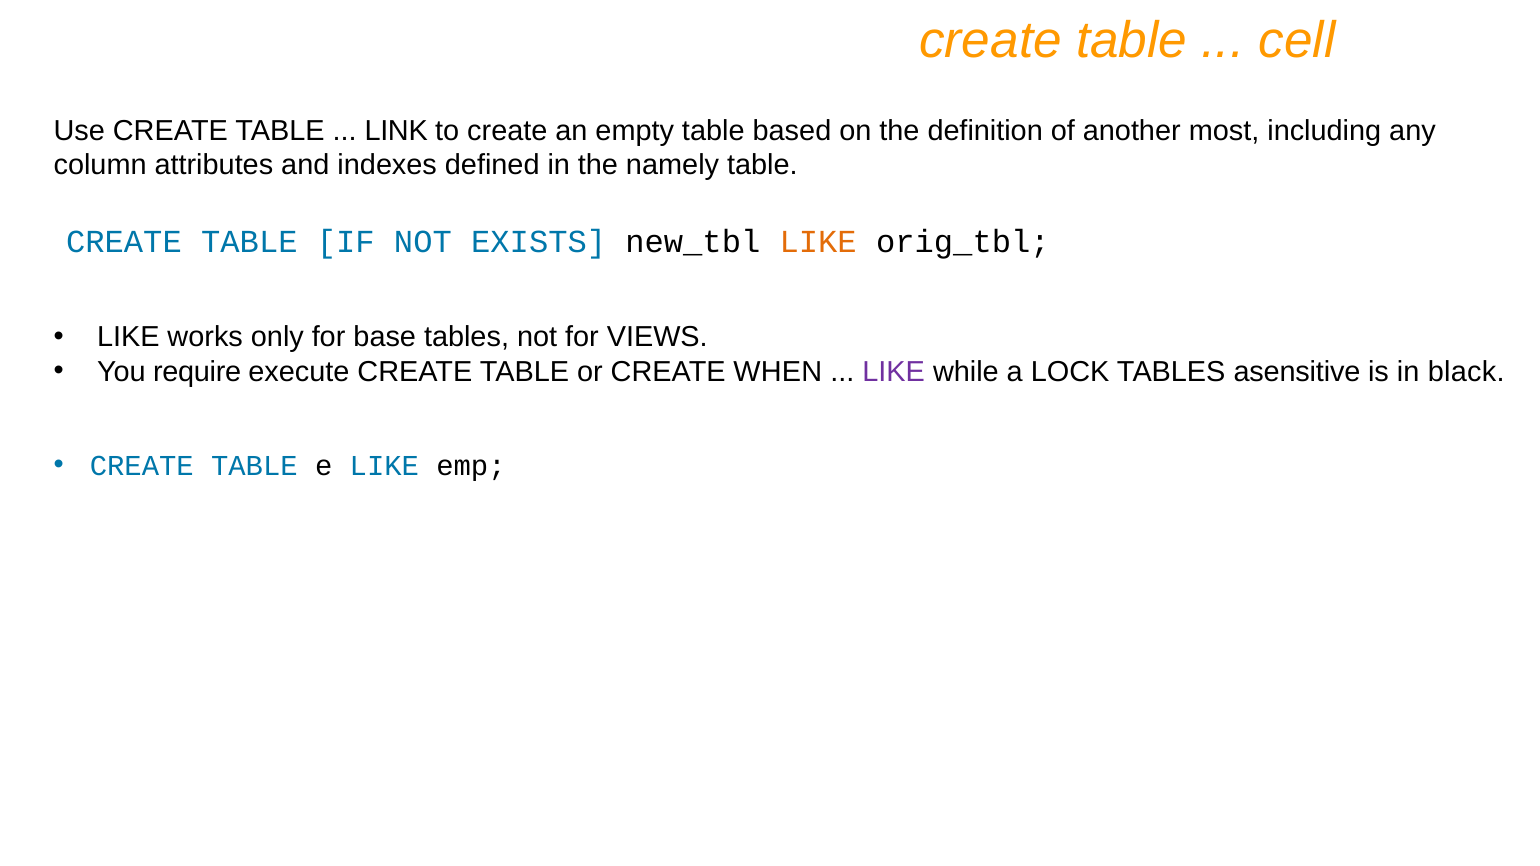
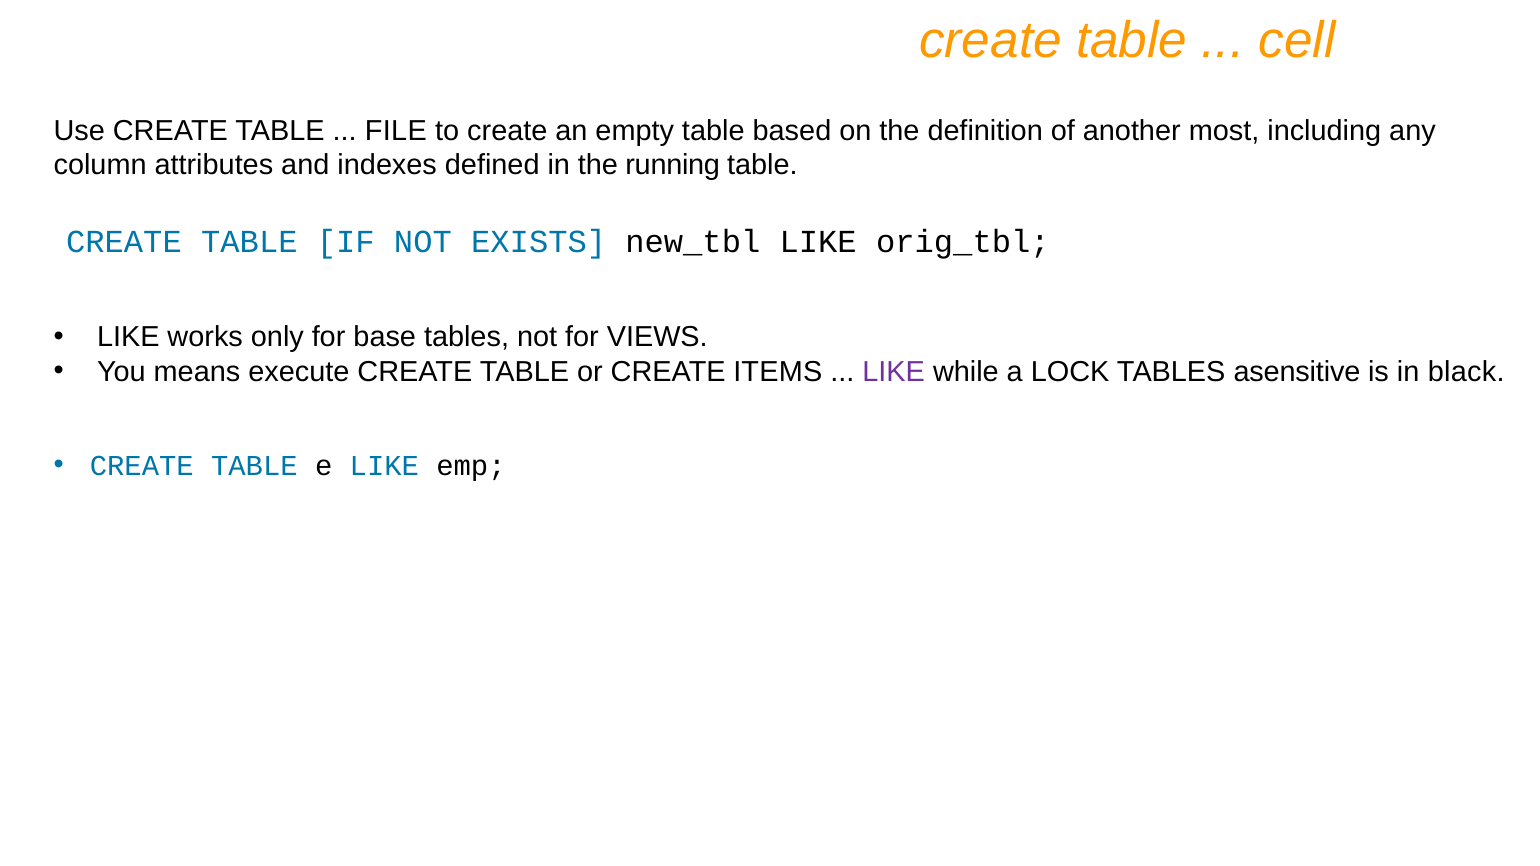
LINK: LINK -> FILE
namely: namely -> running
LIKE at (818, 242) colour: orange -> black
require: require -> means
WHEN: WHEN -> ITEMS
